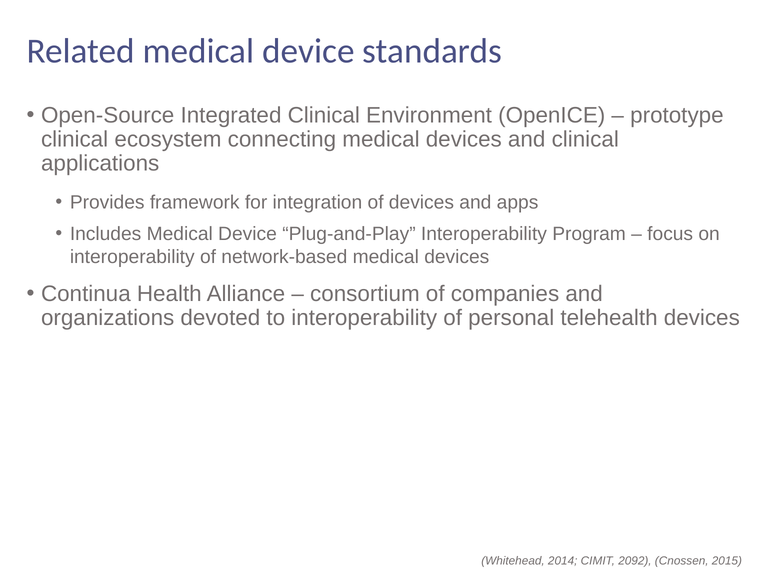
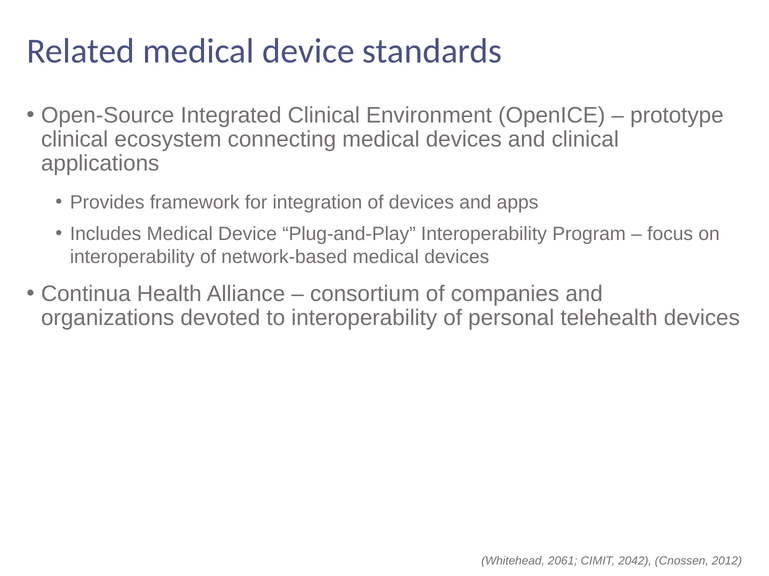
2014: 2014 -> 2061
2092: 2092 -> 2042
2015: 2015 -> 2012
